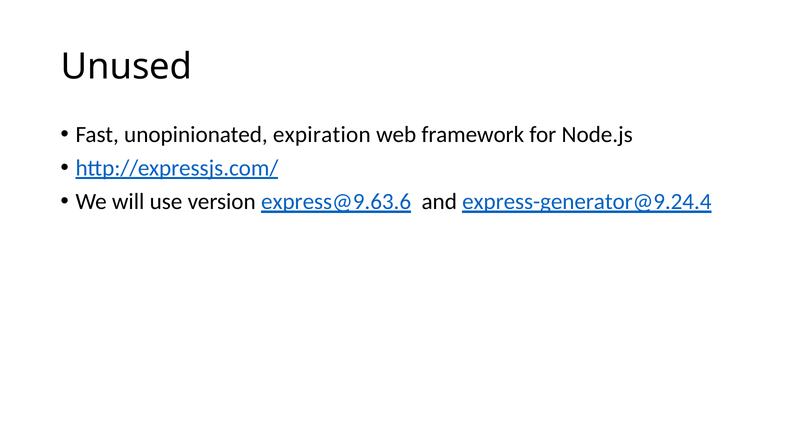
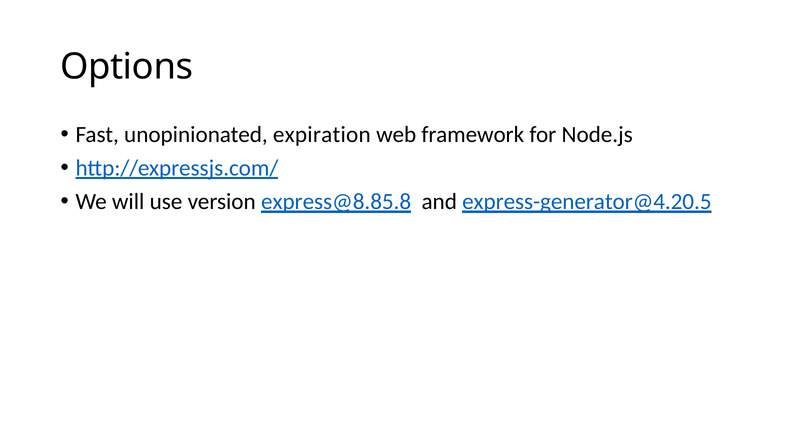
Unused: Unused -> Options
express@9.63.6: express@9.63.6 -> express@8.85.8
express-generator@9.24.4: express-generator@9.24.4 -> express-generator@4.20.5
